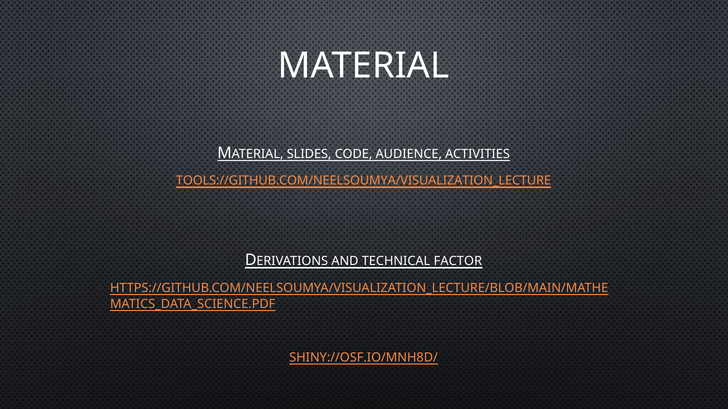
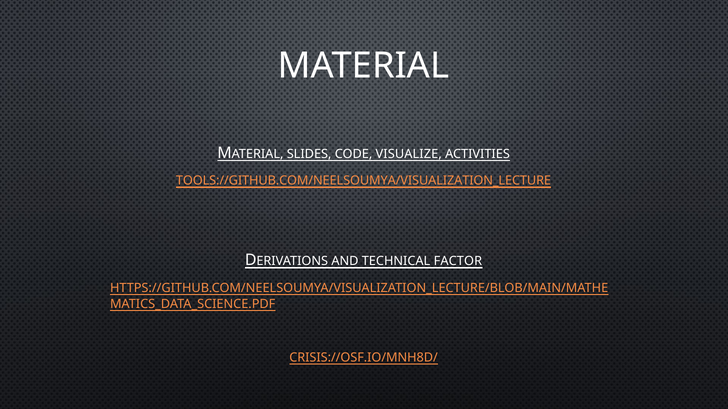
AUDIENCE: AUDIENCE -> VISUALIZE
SHINY://OSF.IO/MNH8D/: SHINY://OSF.IO/MNH8D/ -> CRISIS://OSF.IO/MNH8D/
